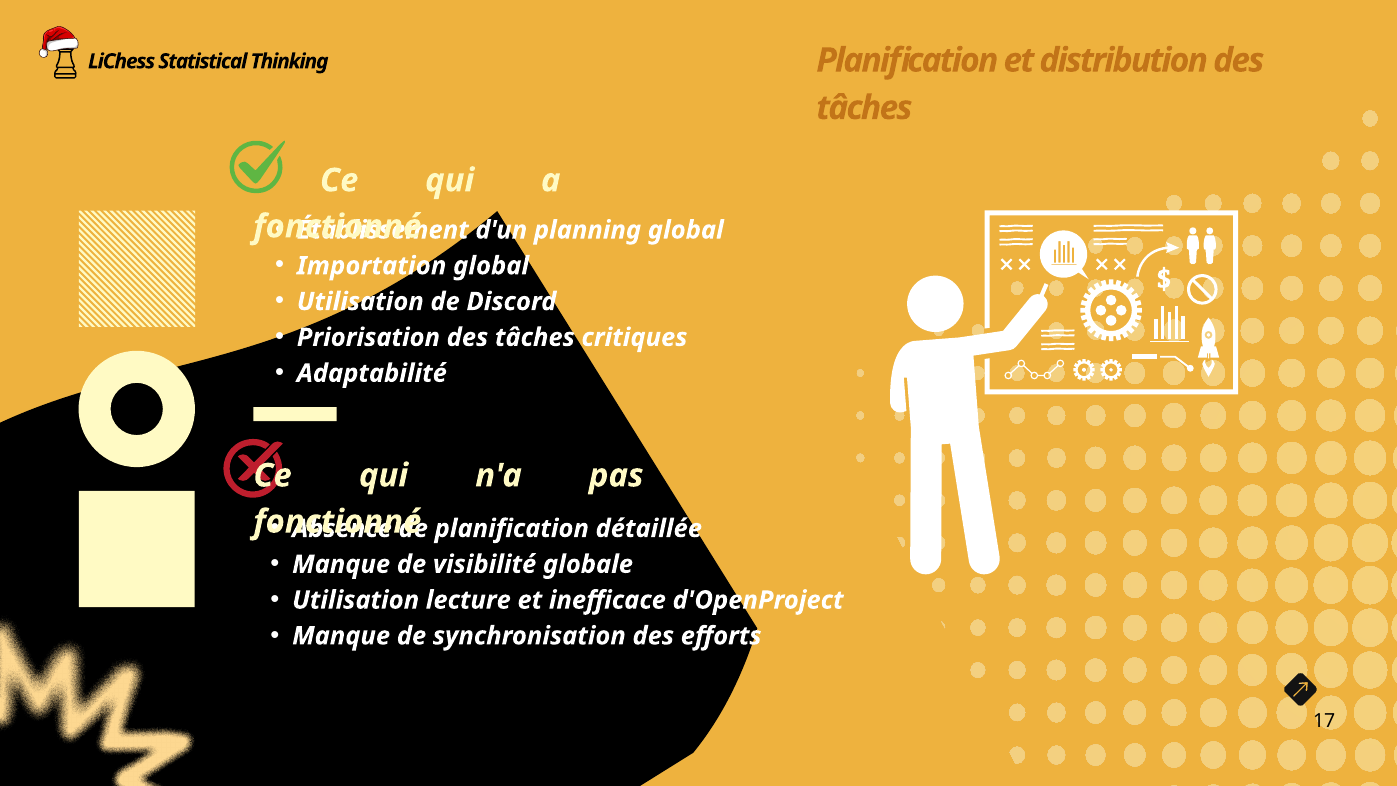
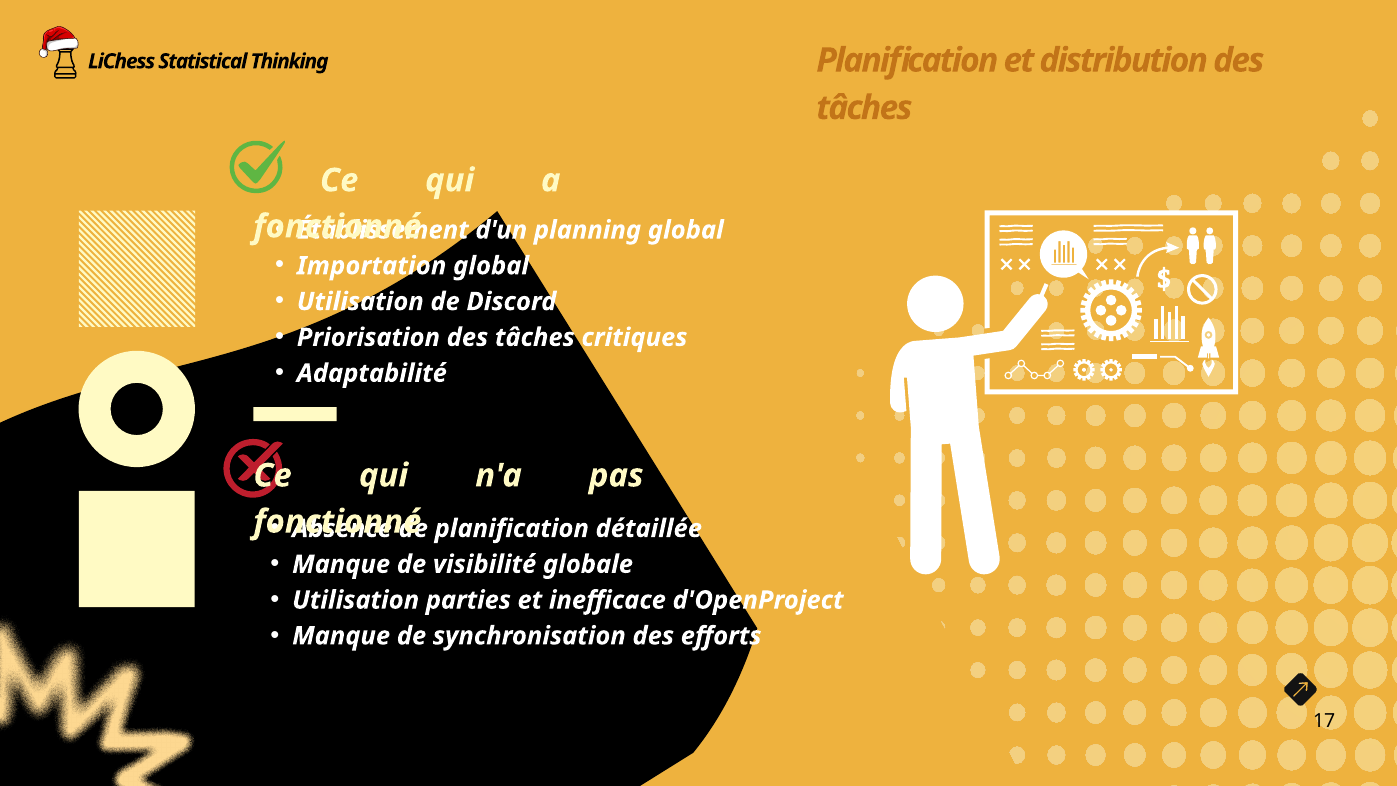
lecture: lecture -> parties
